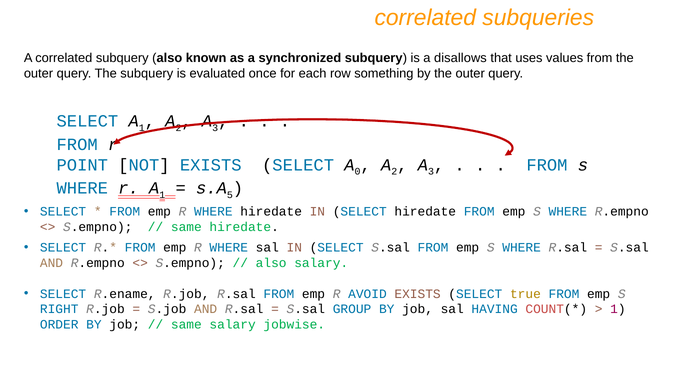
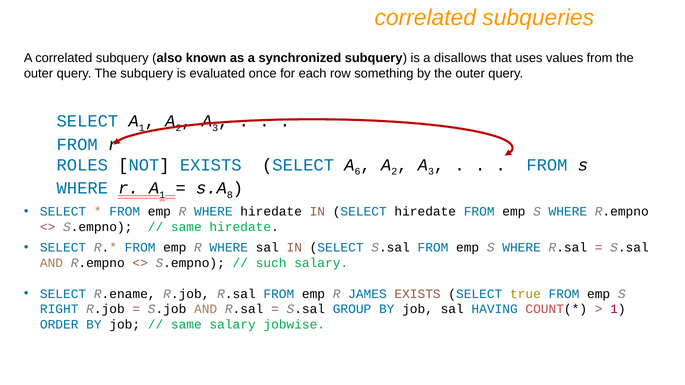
POINT: POINT -> ROLES
0: 0 -> 6
5: 5 -> 8
also at (271, 263): also -> such
AVOID: AVOID -> JAMES
